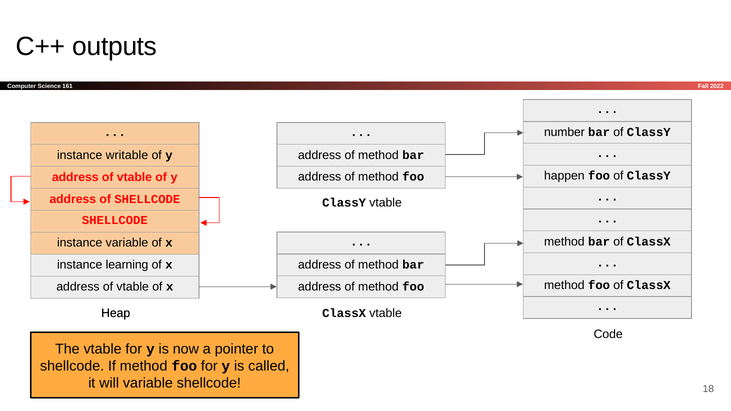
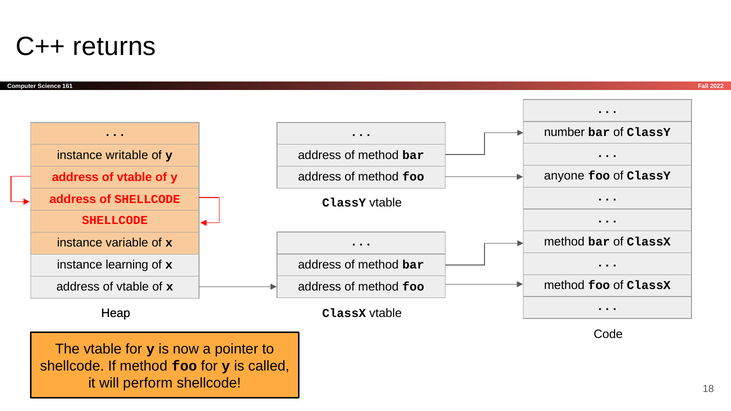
outputs: outputs -> returns
happen: happen -> anyone
will variable: variable -> perform
